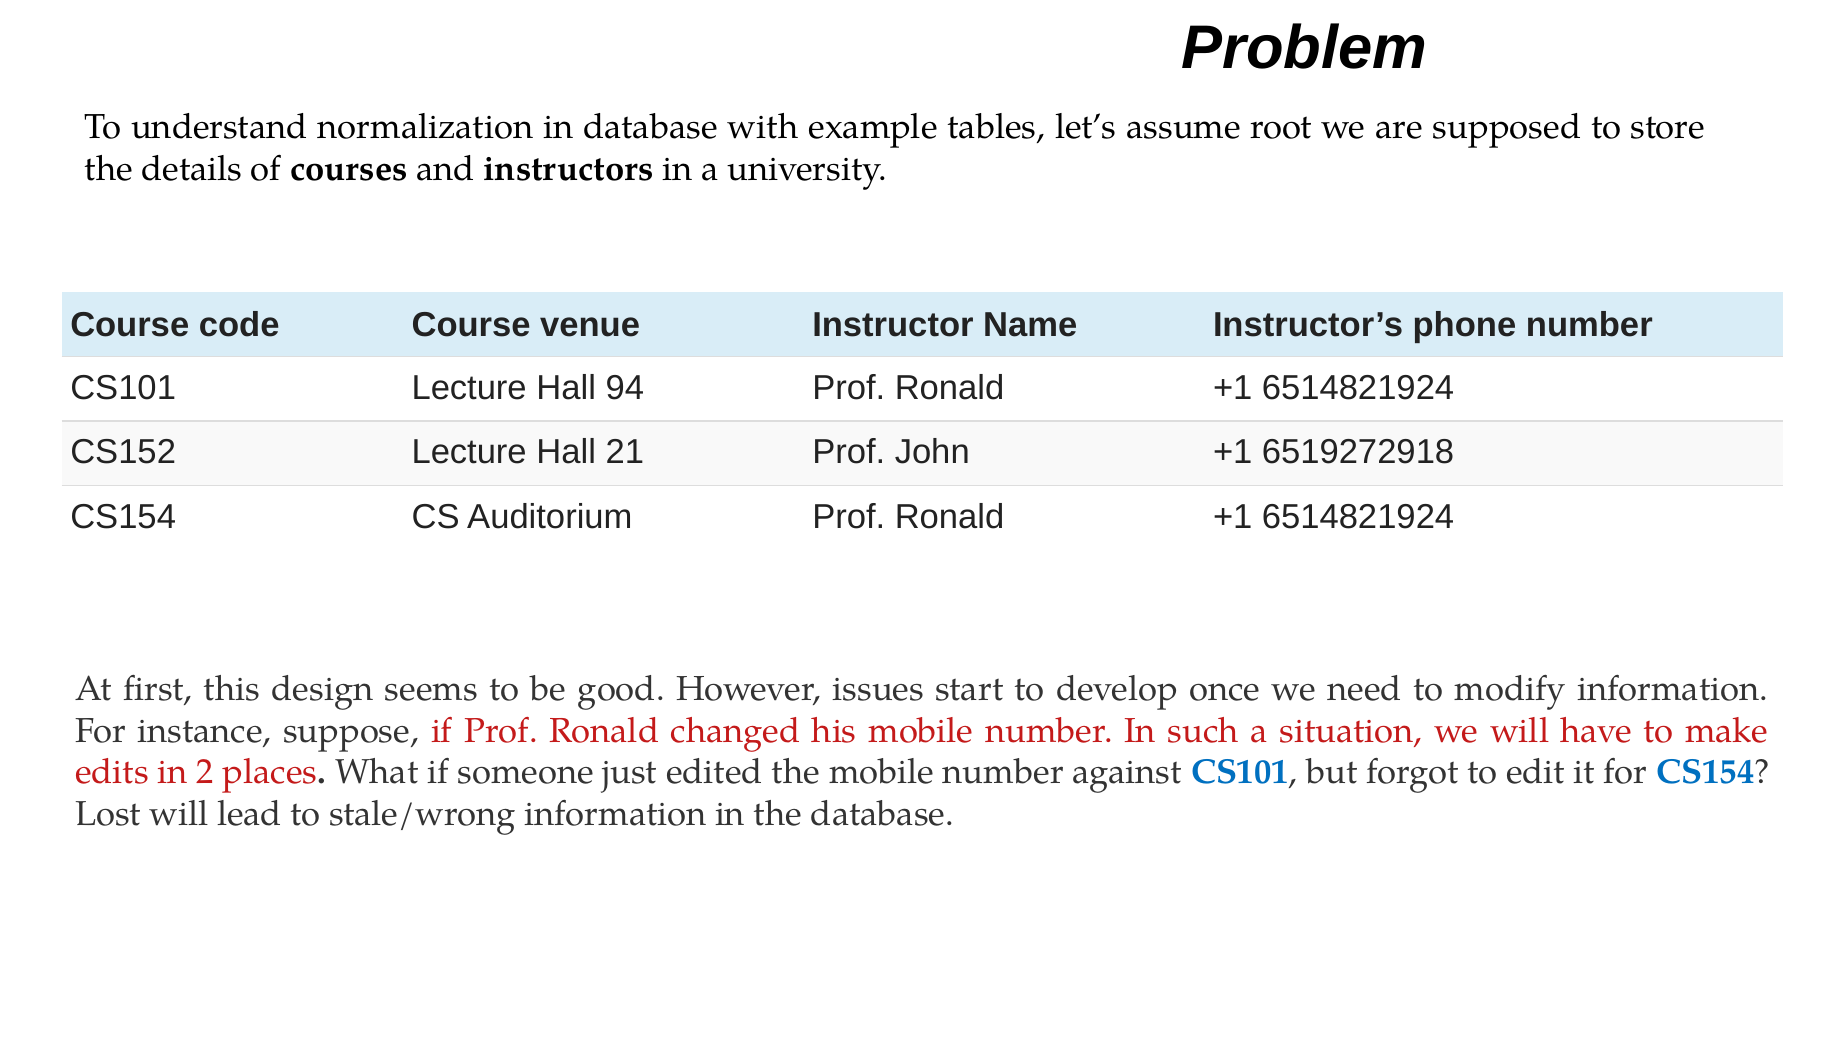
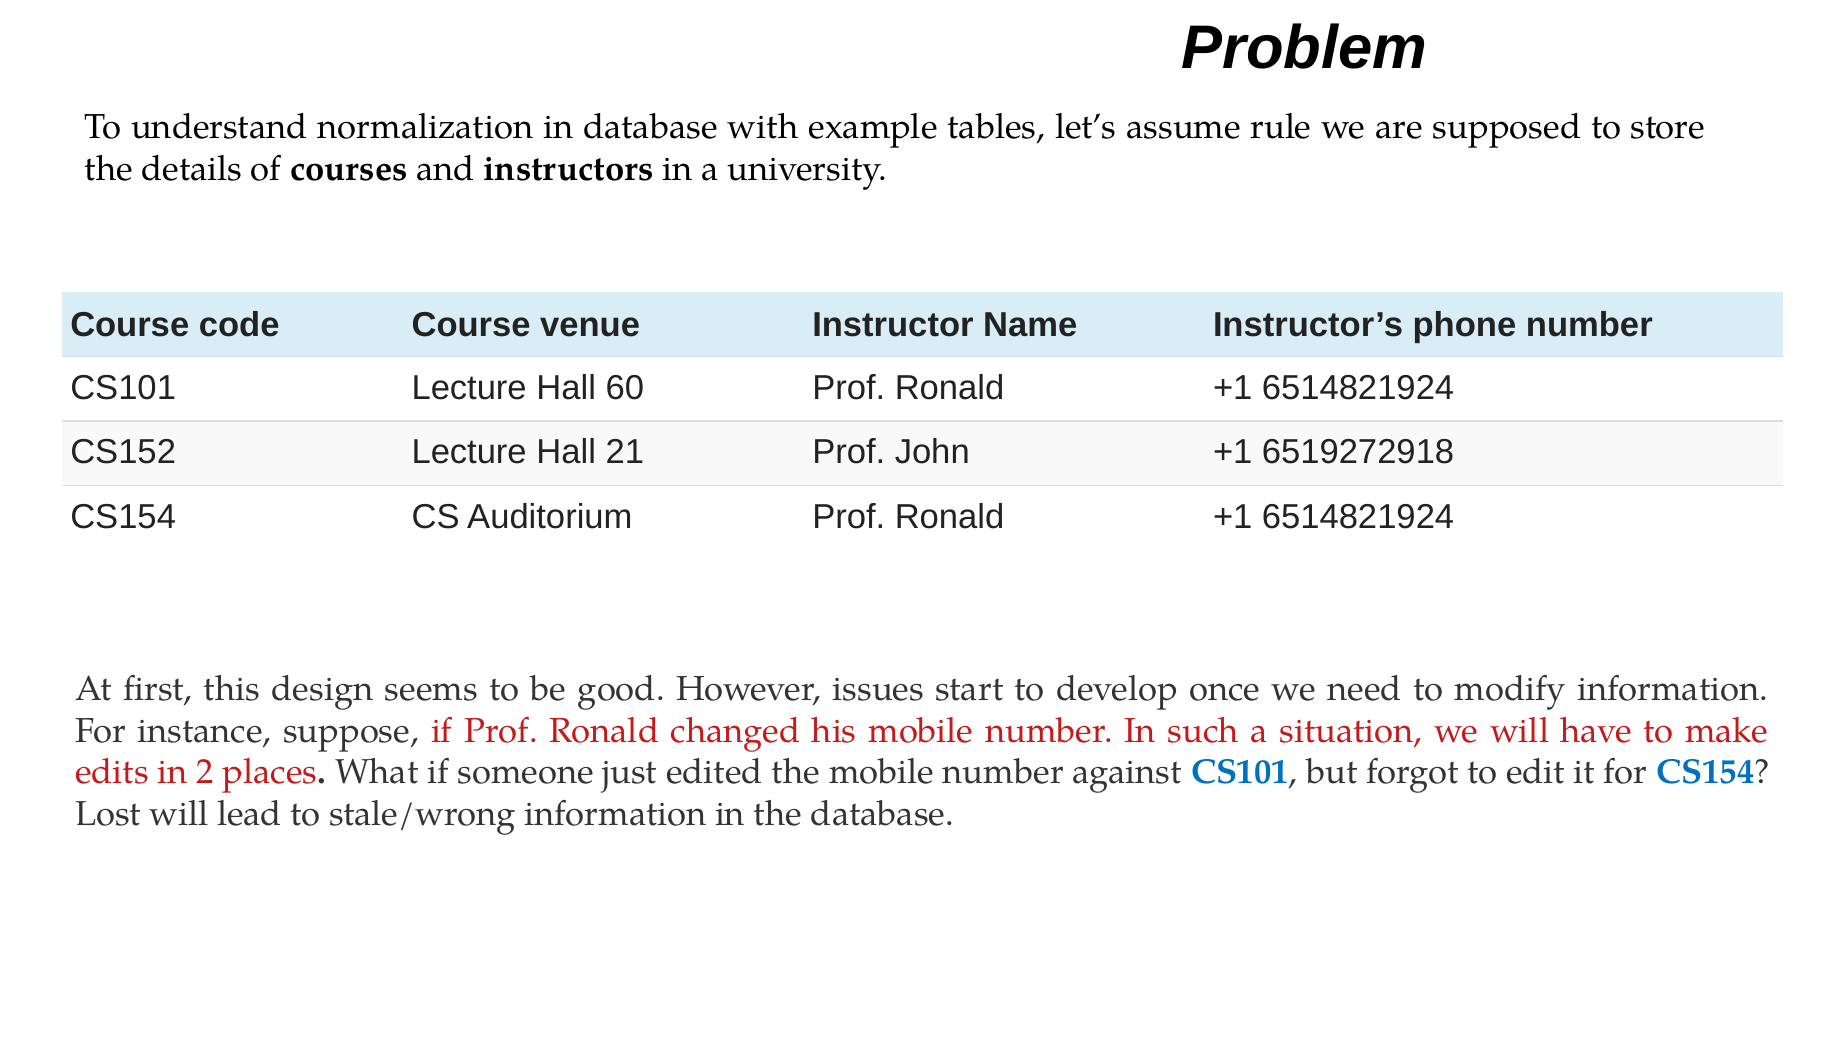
root: root -> rule
94: 94 -> 60
